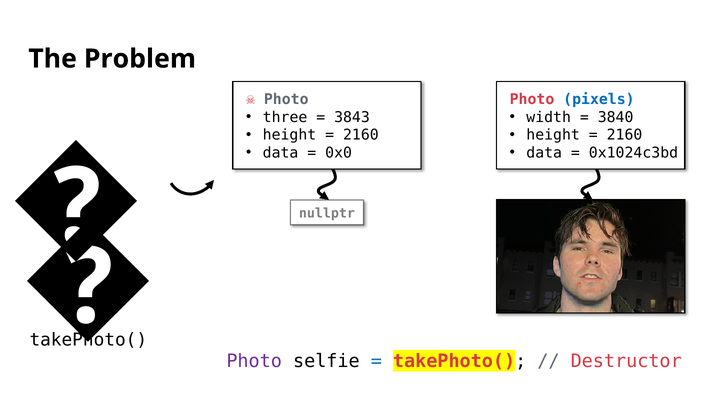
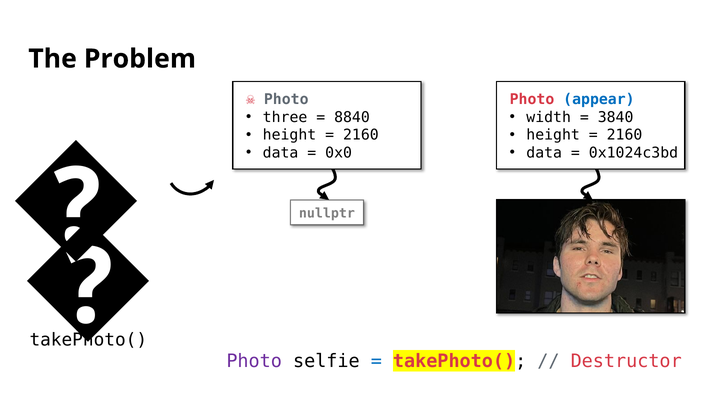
pixels: pixels -> appear
3843: 3843 -> 8840
